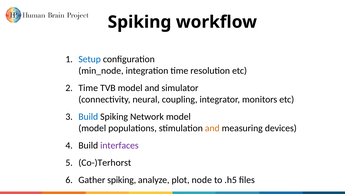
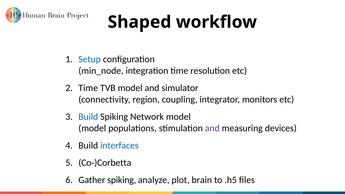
Spiking at (140, 22): Spiking -> Shaped
neural: neural -> region
and at (212, 128) colour: orange -> purple
interfaces colour: purple -> blue
Co-)Terhorst: Co-)Terhorst -> Co-)Corbetta
node: node -> brain
